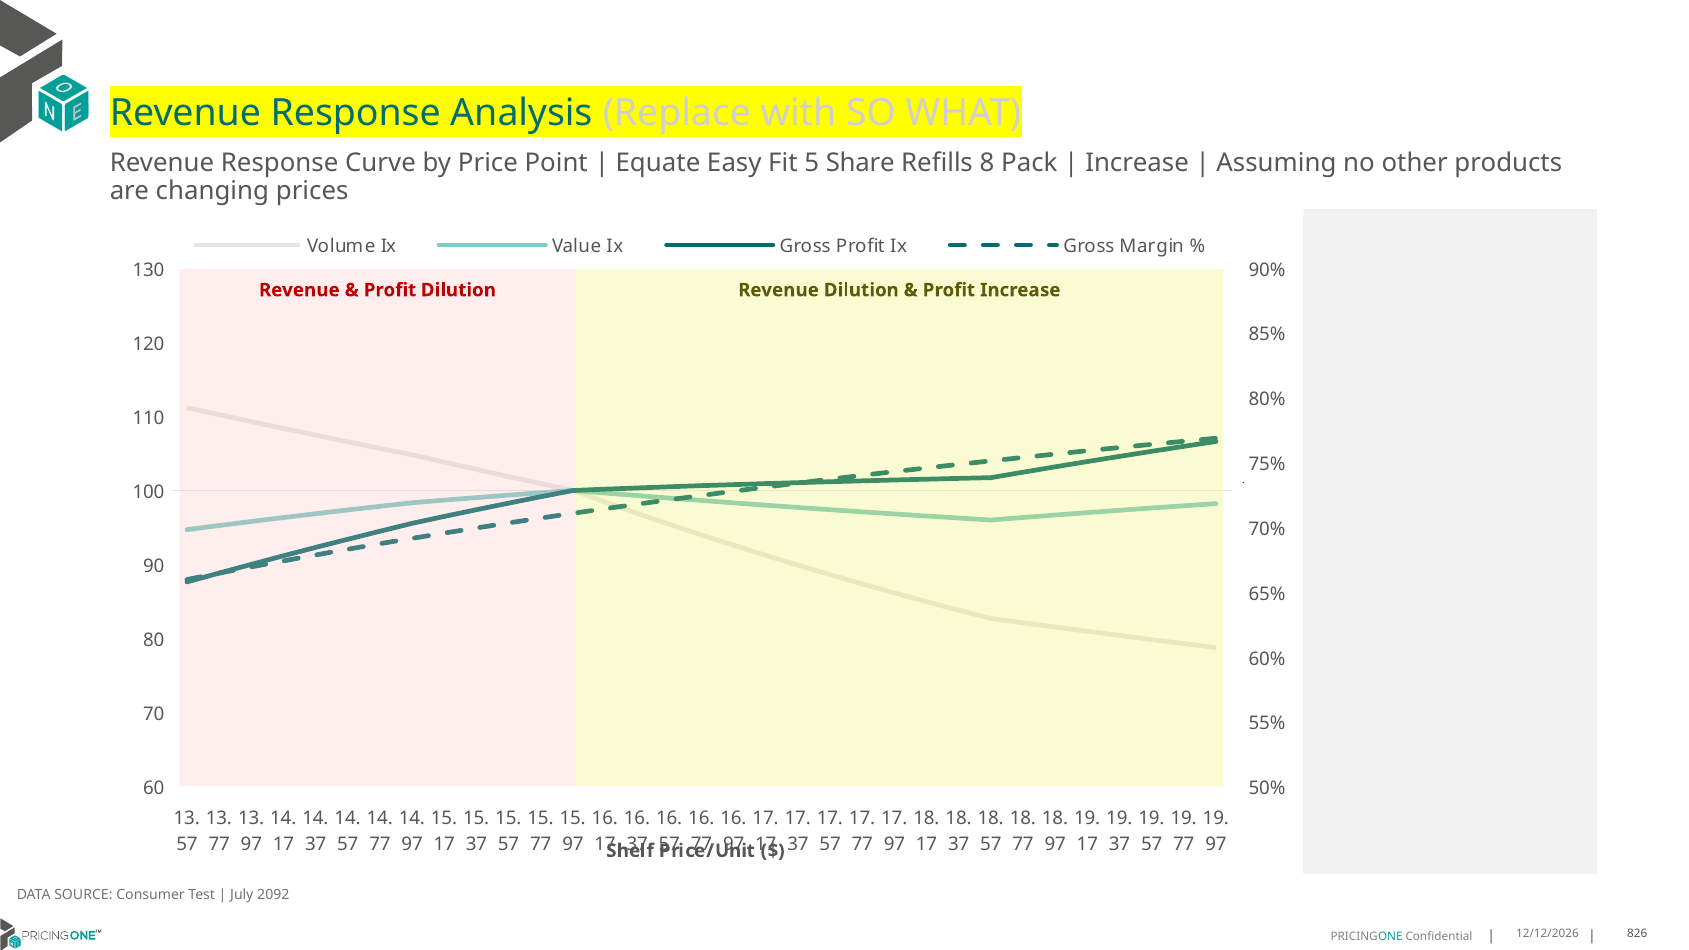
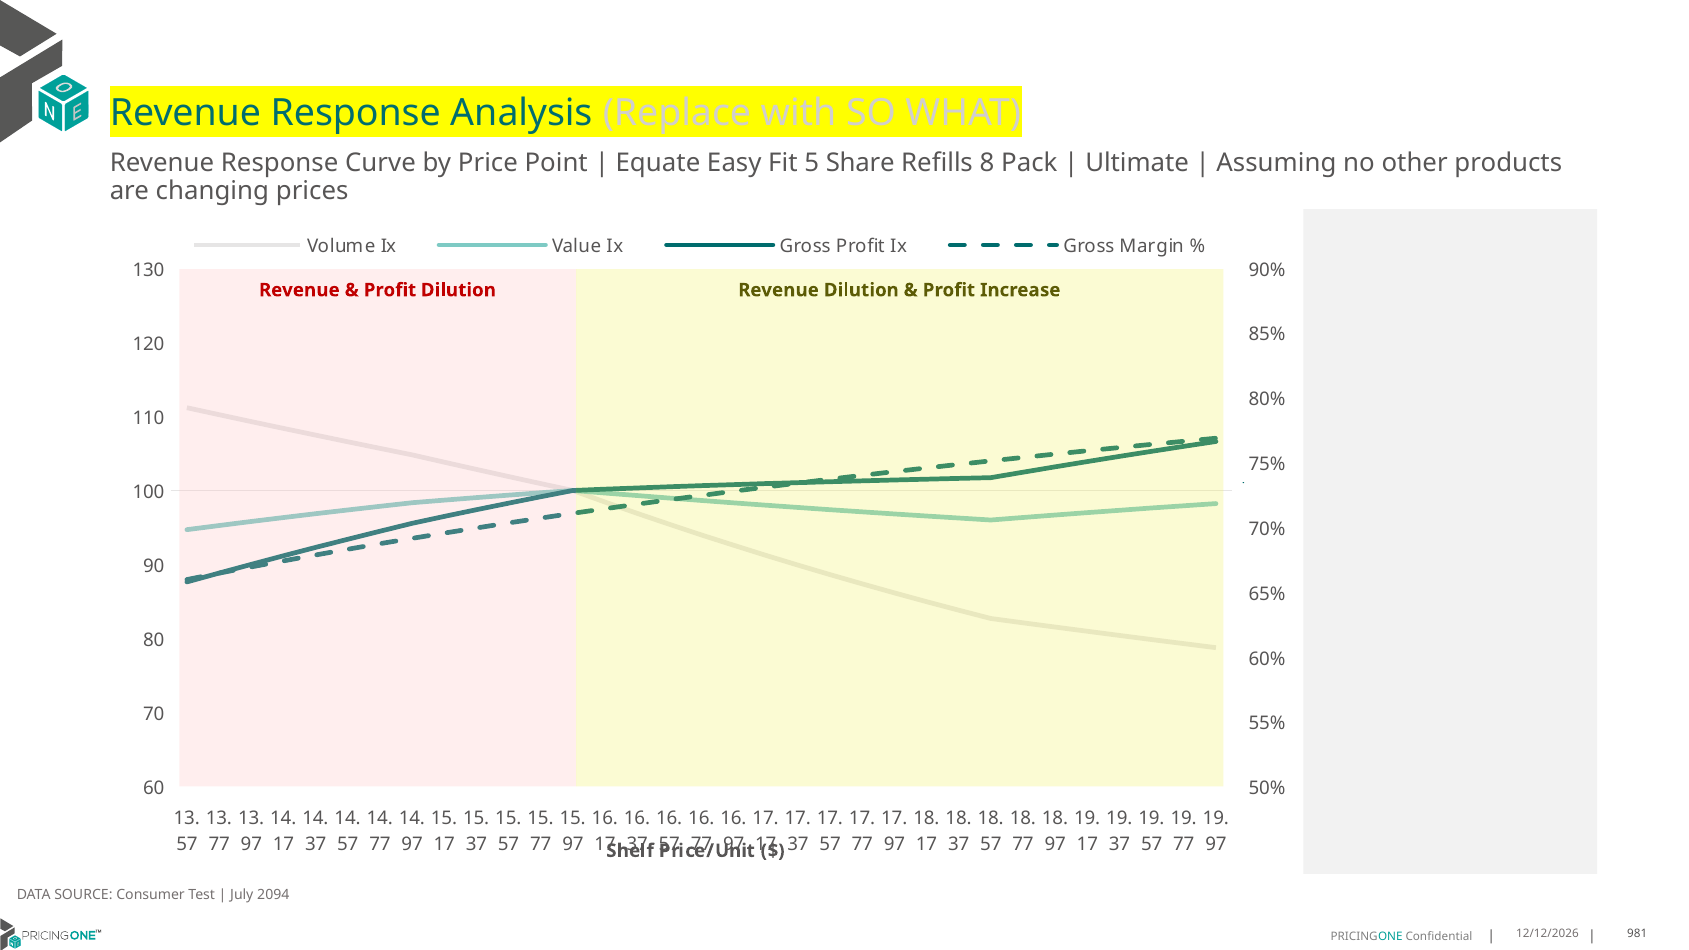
Increase at (1137, 163): Increase -> Ultimate
2092: 2092 -> 2094
826: 826 -> 981
